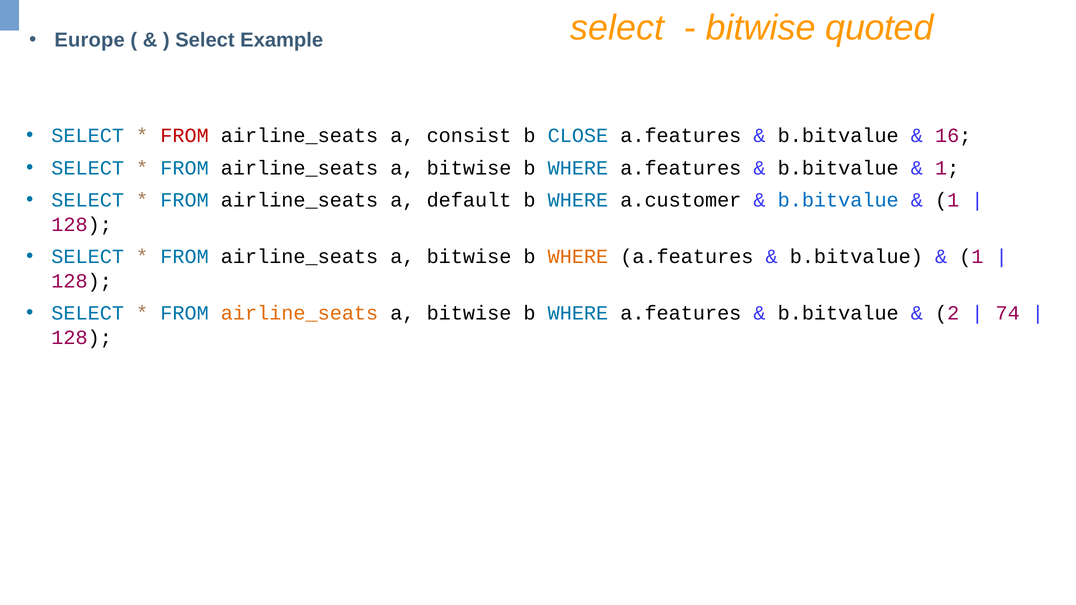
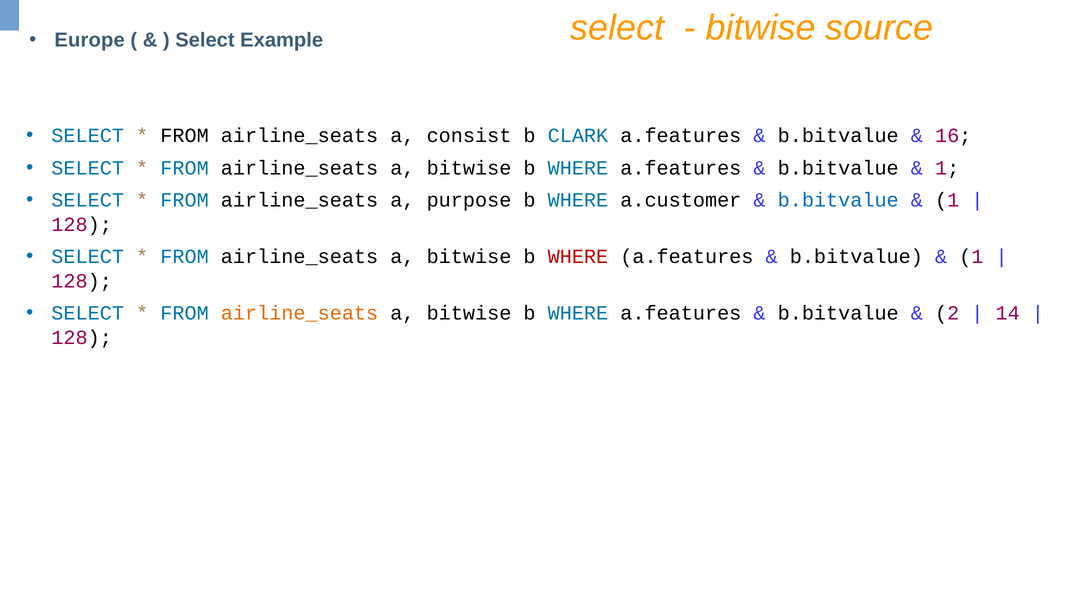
quoted: quoted -> source
FROM at (185, 136) colour: red -> black
CLOSE: CLOSE -> CLARK
default: default -> purpose
WHERE at (578, 257) colour: orange -> red
74: 74 -> 14
